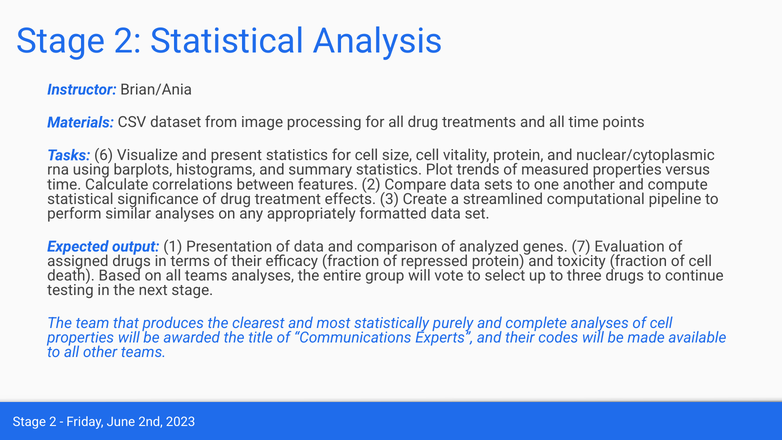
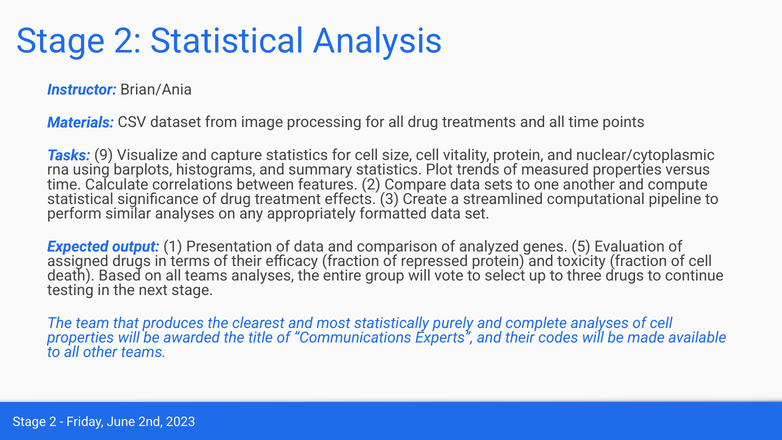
6: 6 -> 9
present: present -> capture
7: 7 -> 5
